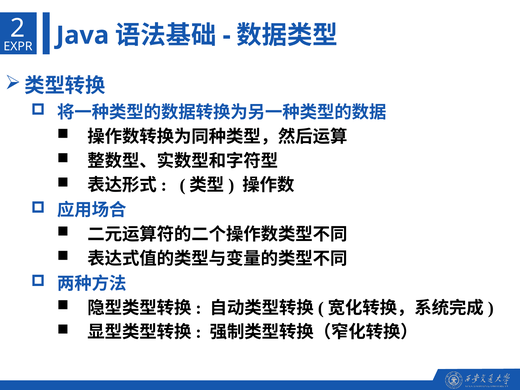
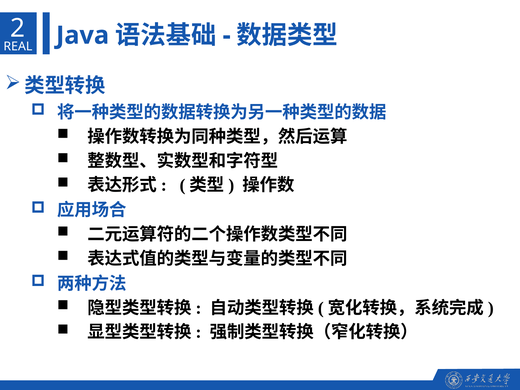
EXPR: EXPR -> REAL
